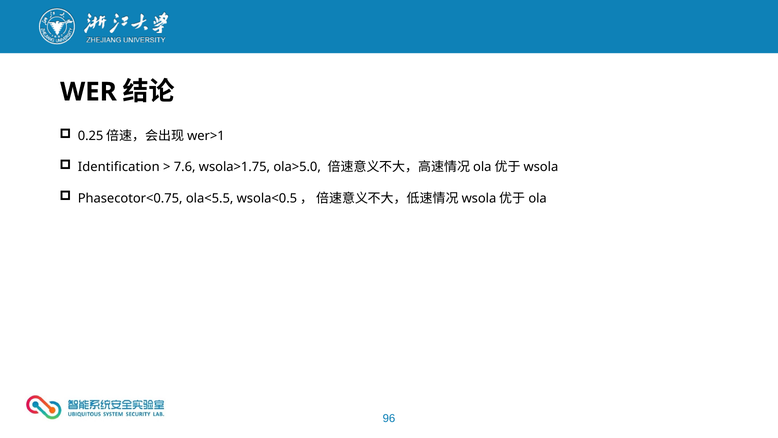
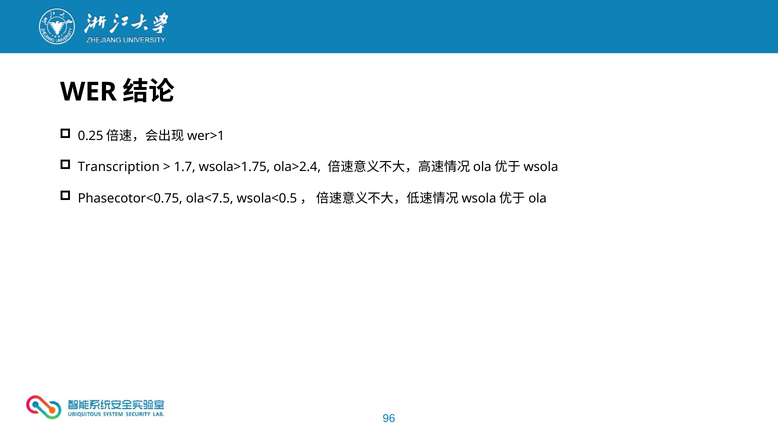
Identification: Identification -> Transcription
7.6: 7.6 -> 1.7
ola>5.0: ola>5.0 -> ola>2.4
ola<5.5: ola<5.5 -> ola<7.5
